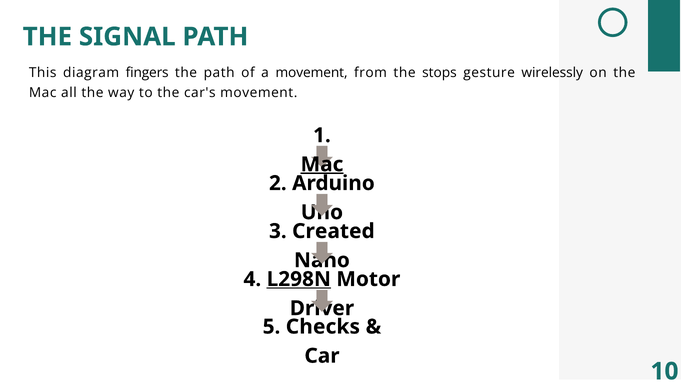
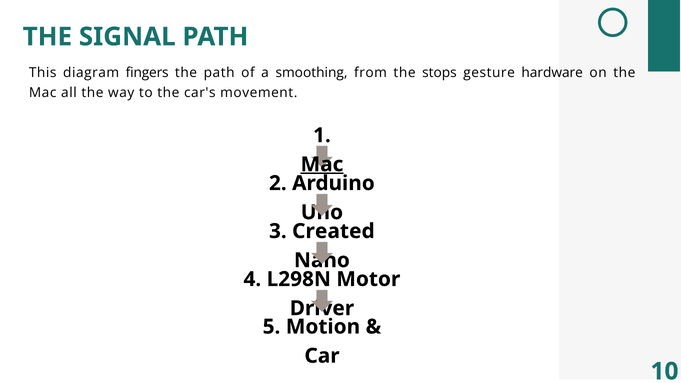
a movement: movement -> smoothing
wirelessly: wirelessly -> hardware
L298N underline: present -> none
Checks: Checks -> Motion
